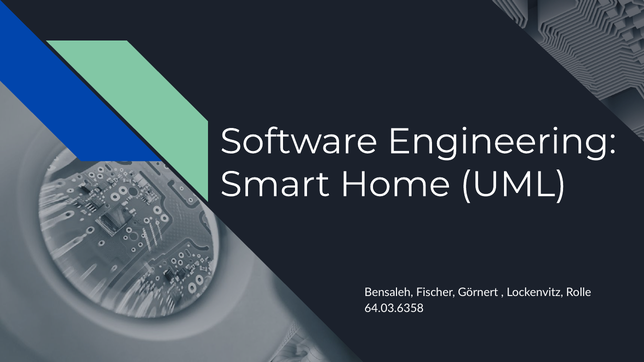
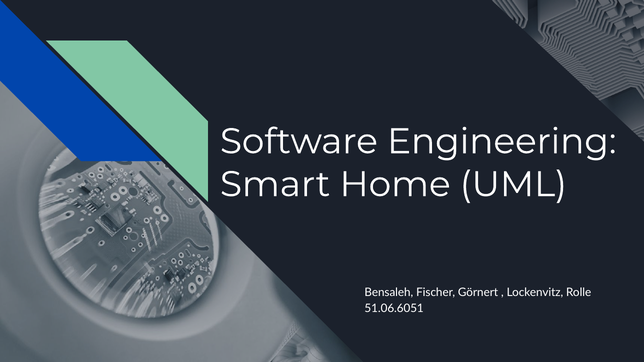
64.03.6358: 64.03.6358 -> 51.06.6051
